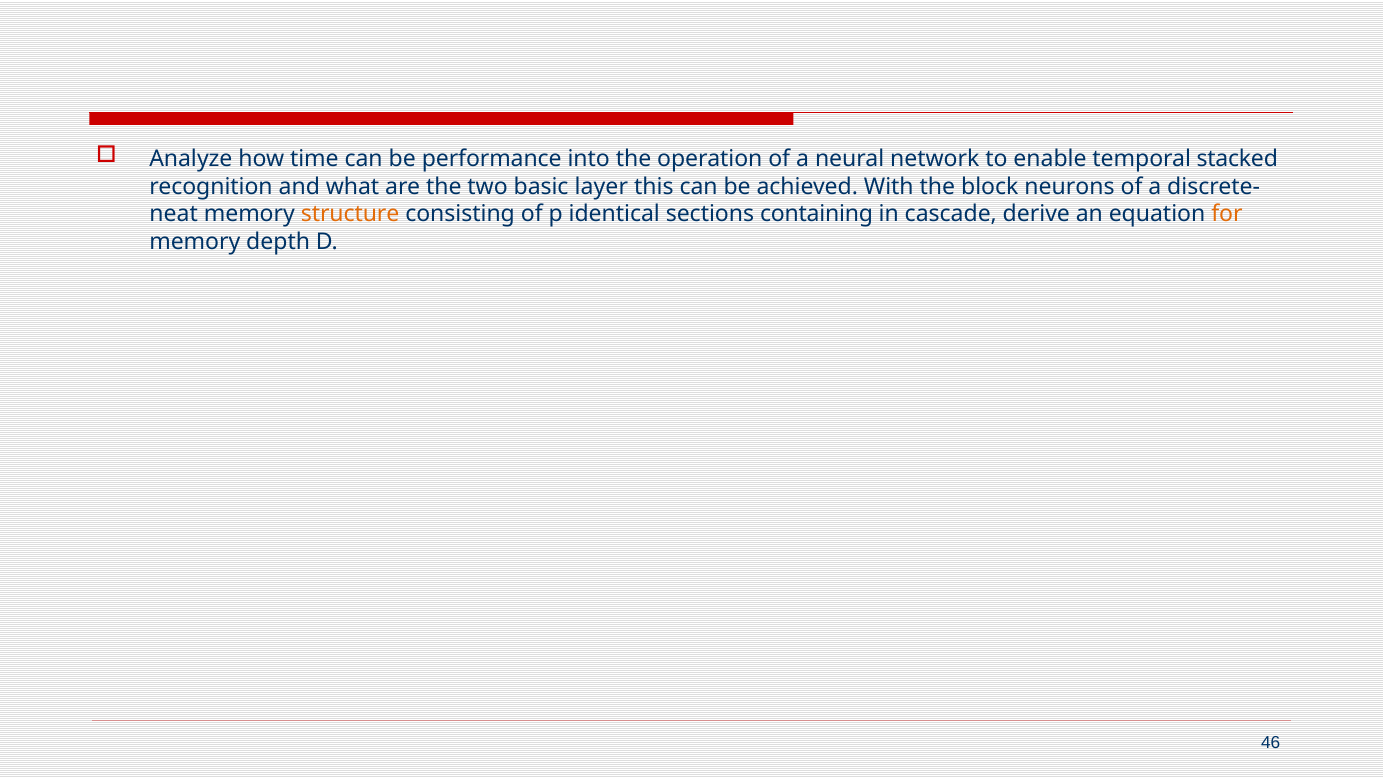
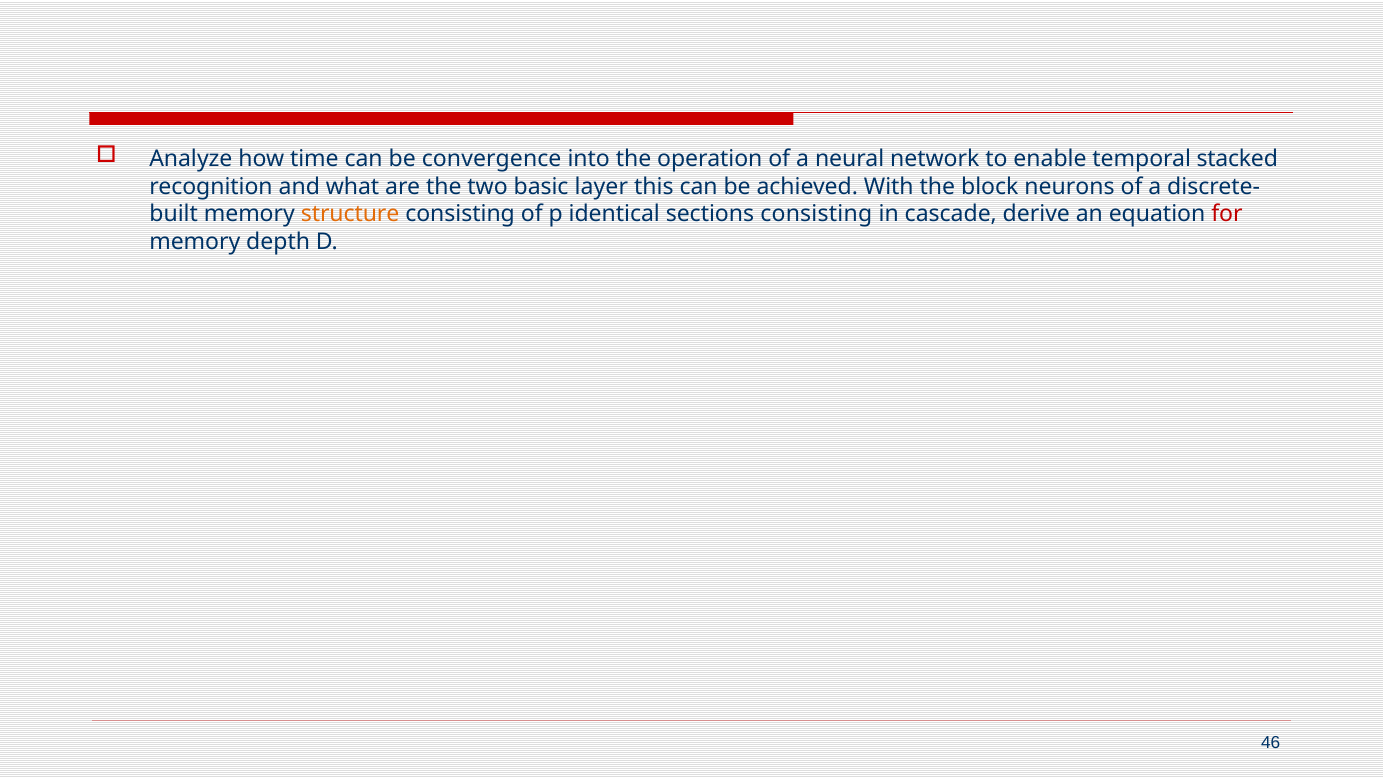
performance: performance -> convergence
neat: neat -> built
sections containing: containing -> consisting
for colour: orange -> red
